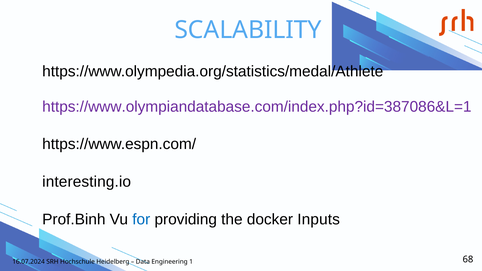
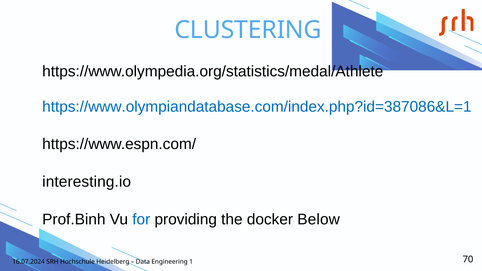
SCALABILITY: SCALABILITY -> CLUSTERING
https://www.olympiandatabase.com/index.php?id=387086&L=1 colour: purple -> blue
Inputs: Inputs -> Below
68: 68 -> 70
